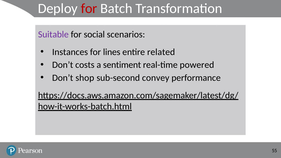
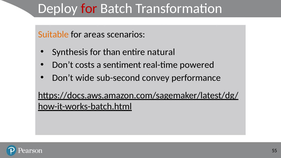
Suitable colour: purple -> orange
social: social -> areas
Instances: Instances -> Synthesis
lines: lines -> than
related: related -> natural
shop: shop -> wide
